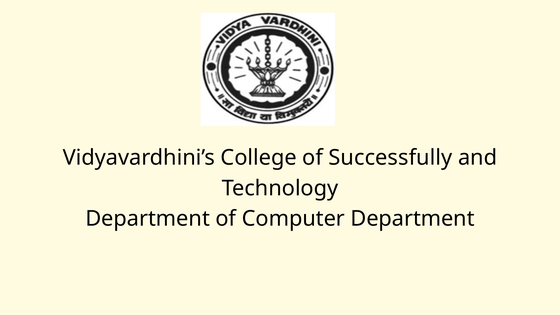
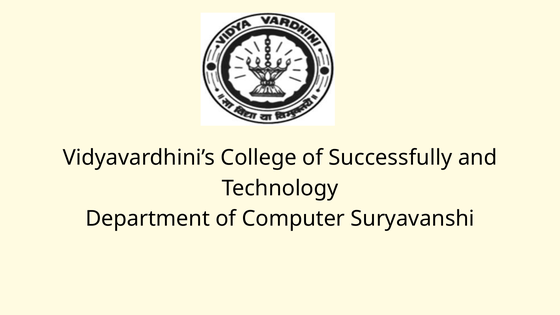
Computer Department: Department -> Suryavanshi
